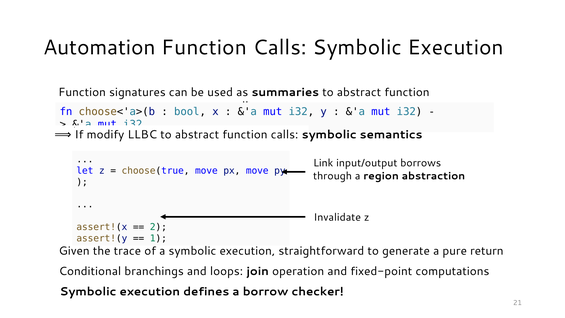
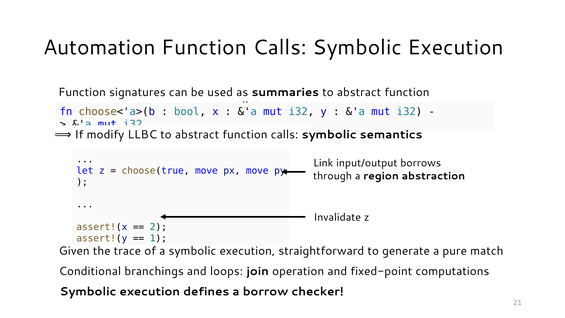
return: return -> match
